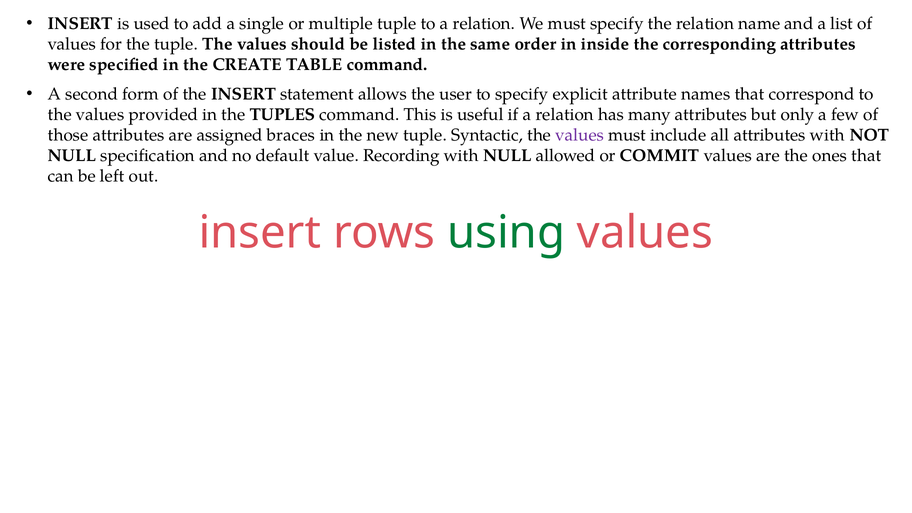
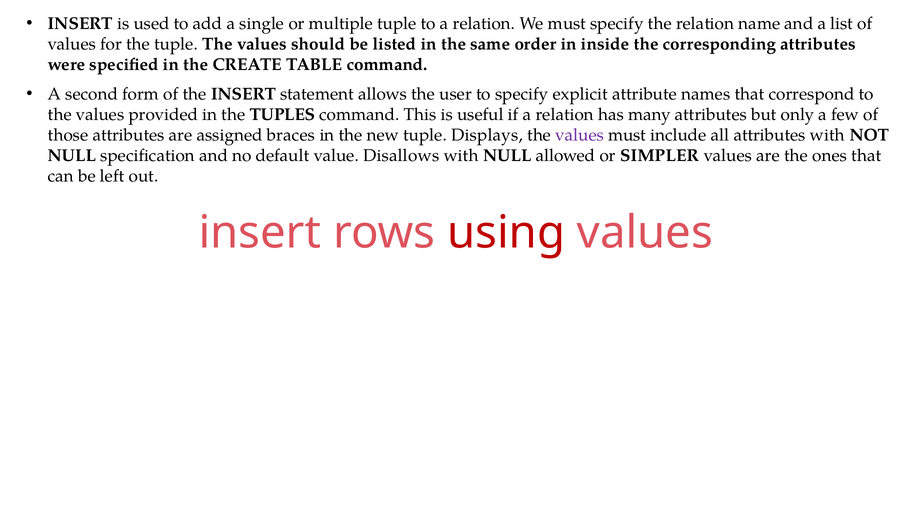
Syntactic: Syntactic -> Displays
Recording: Recording -> Disallows
COMMIT: COMMIT -> SIMPLER
using colour: green -> red
